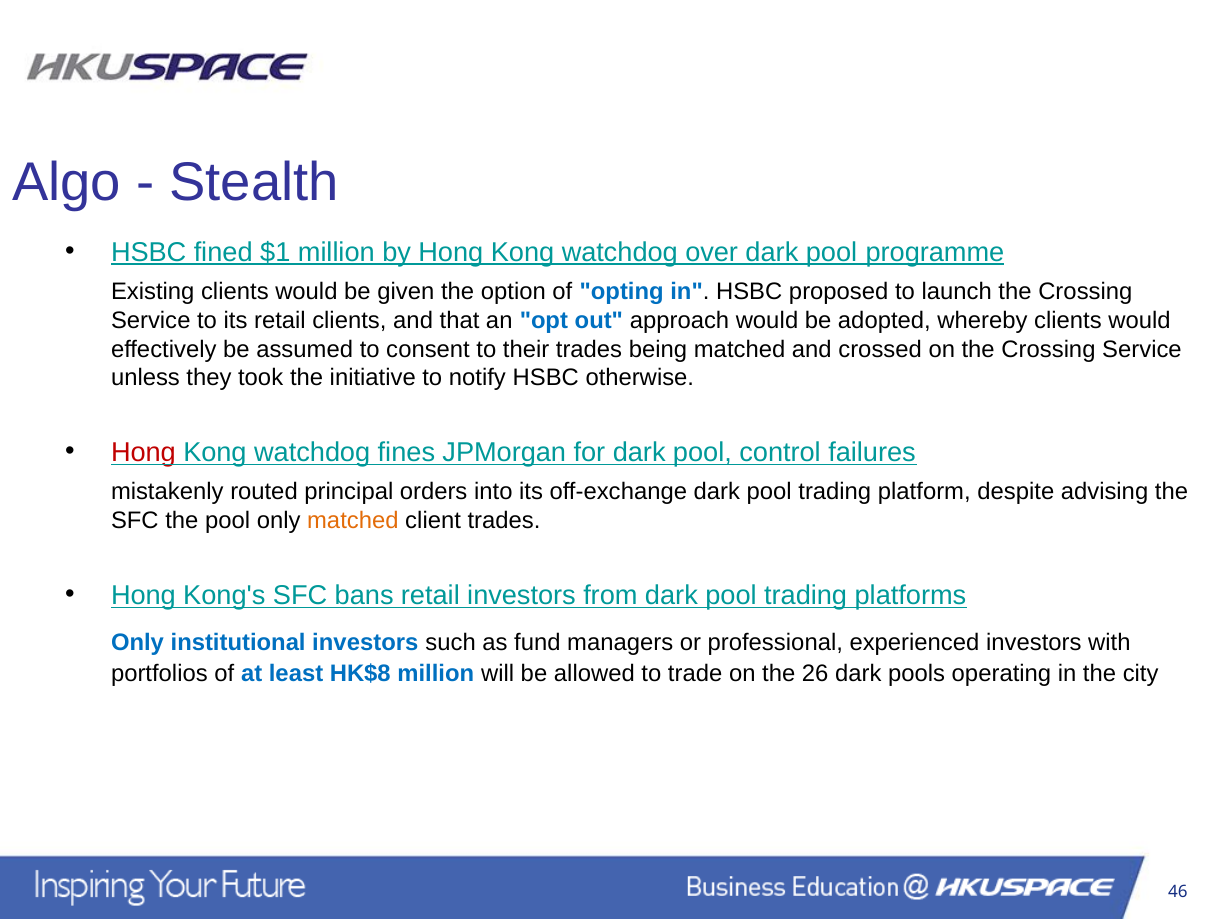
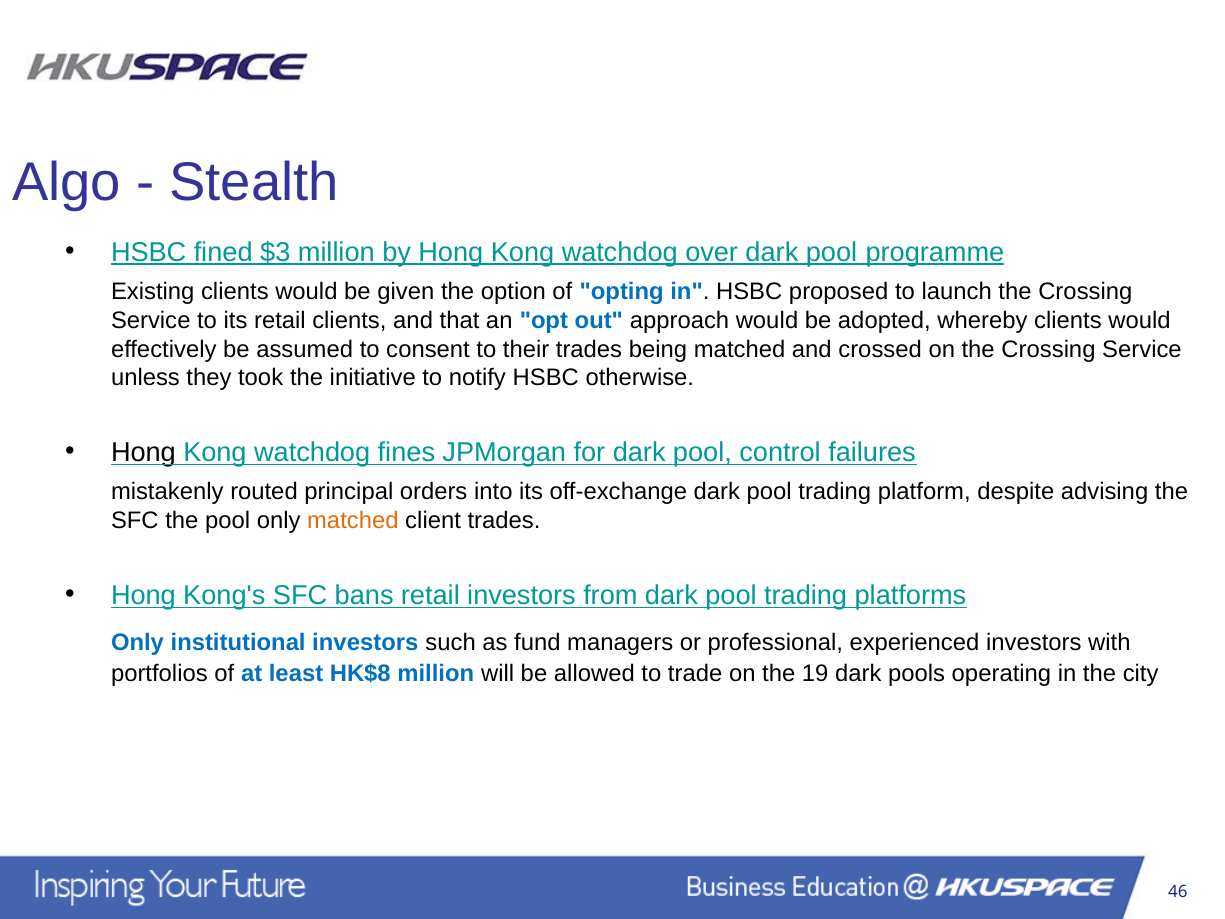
$1: $1 -> $3
Hong at (143, 452) colour: red -> black
26: 26 -> 19
